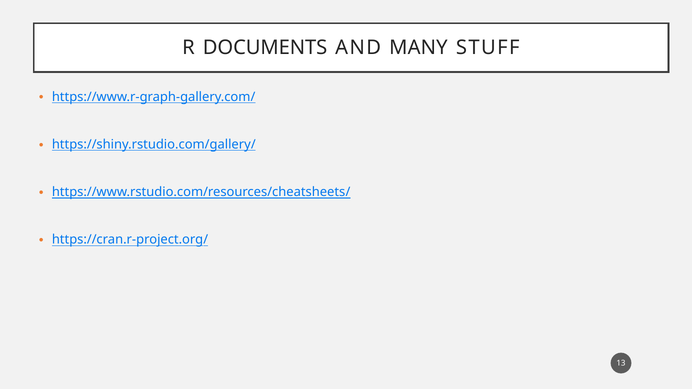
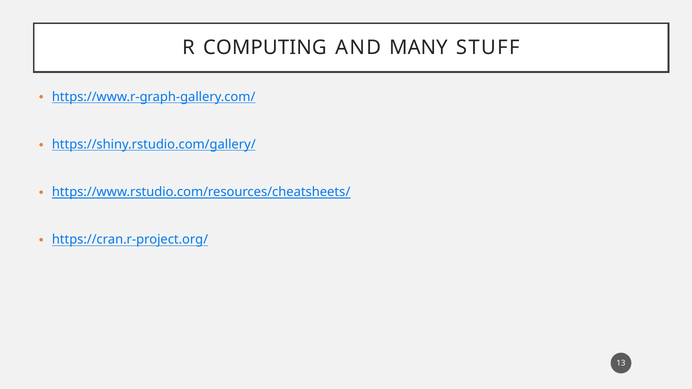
DOCUMENTS: DOCUMENTS -> COMPUTING
